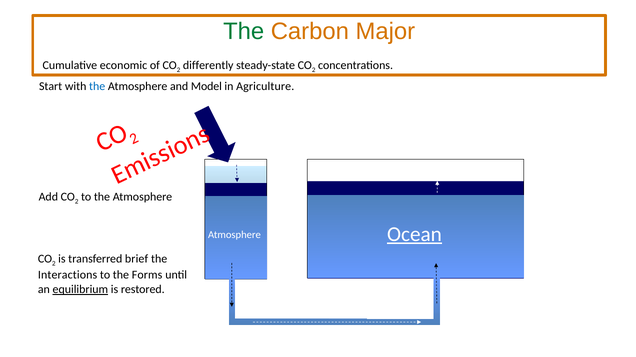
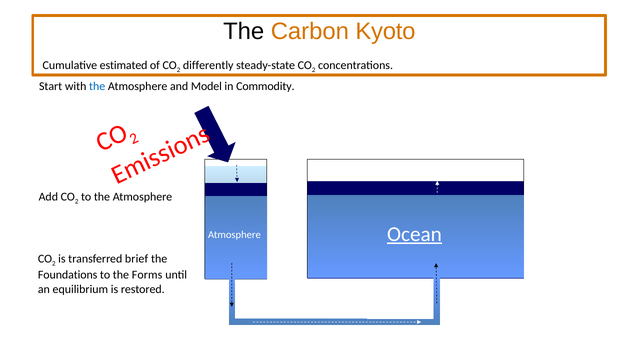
The at (244, 31) colour: green -> black
Major: Major -> Kyoto
economic: economic -> estimated
Agriculture: Agriculture -> Commodity
Interactions: Interactions -> Foundations
equilibrium underline: present -> none
